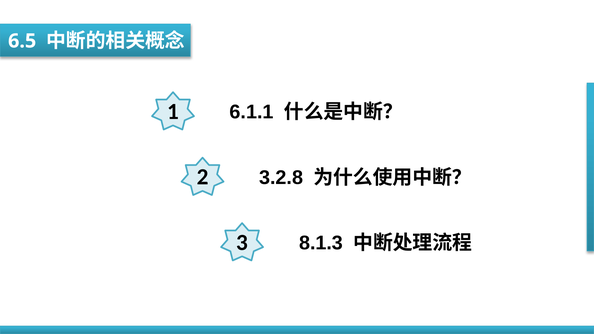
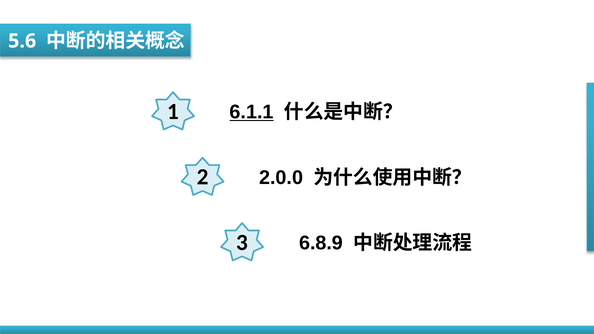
6.5: 6.5 -> 5.6
6.1.1 underline: none -> present
3.2.8: 3.2.8 -> 2.0.0
8.1.3: 8.1.3 -> 6.8.9
